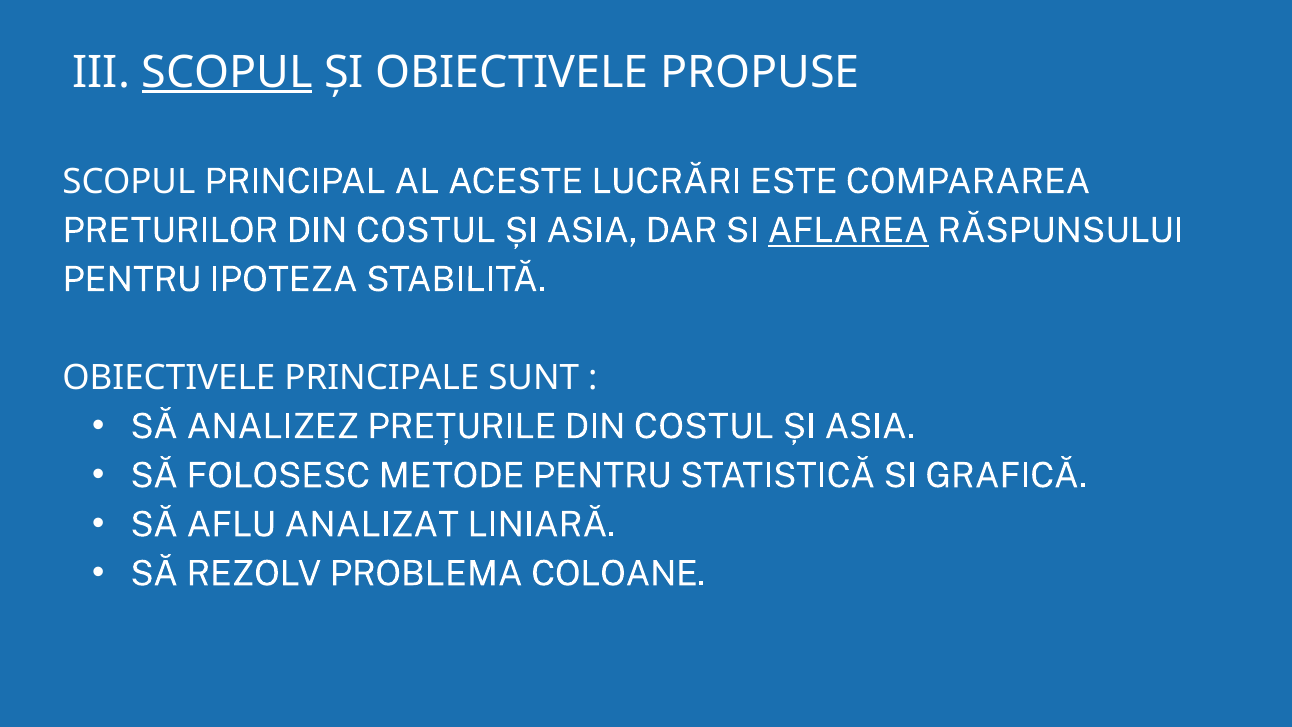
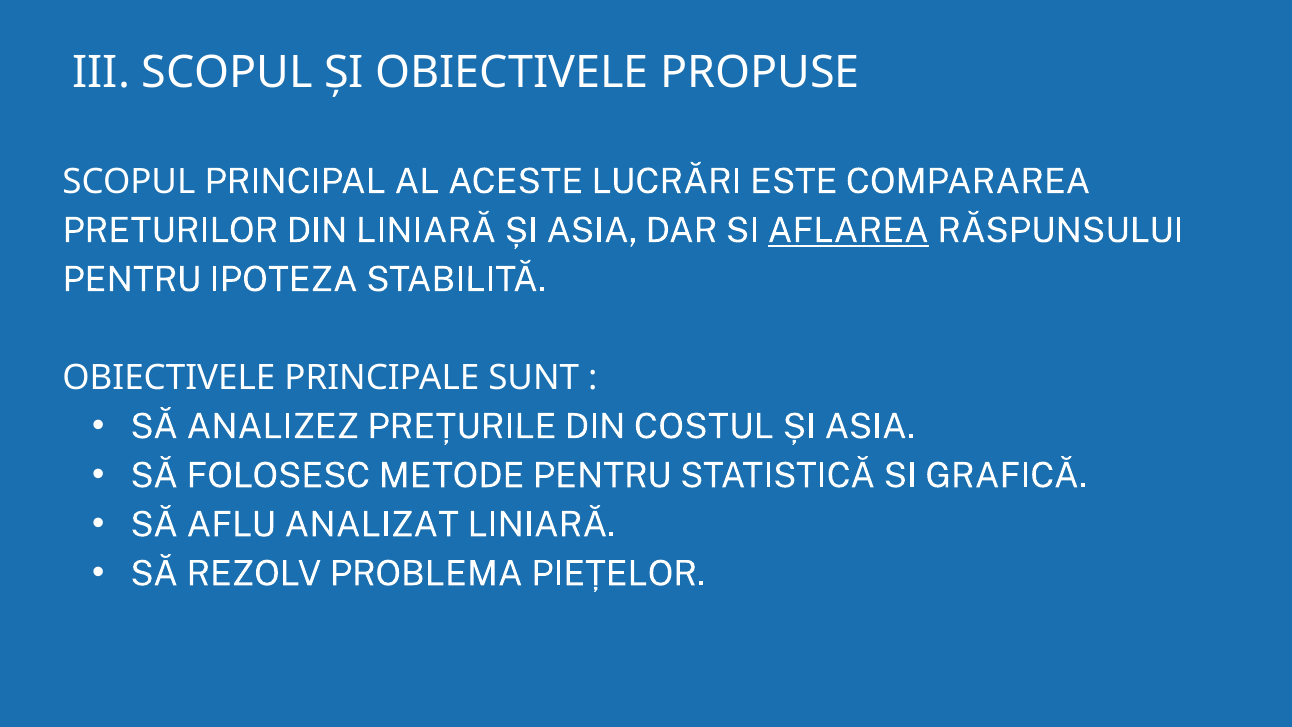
SCOPUL at (227, 72) underline: present -> none
PRETURILOR DIN COSTUL: COSTUL -> LINIARĂ
COLOANE: COLOANE -> PIEȚELOR
